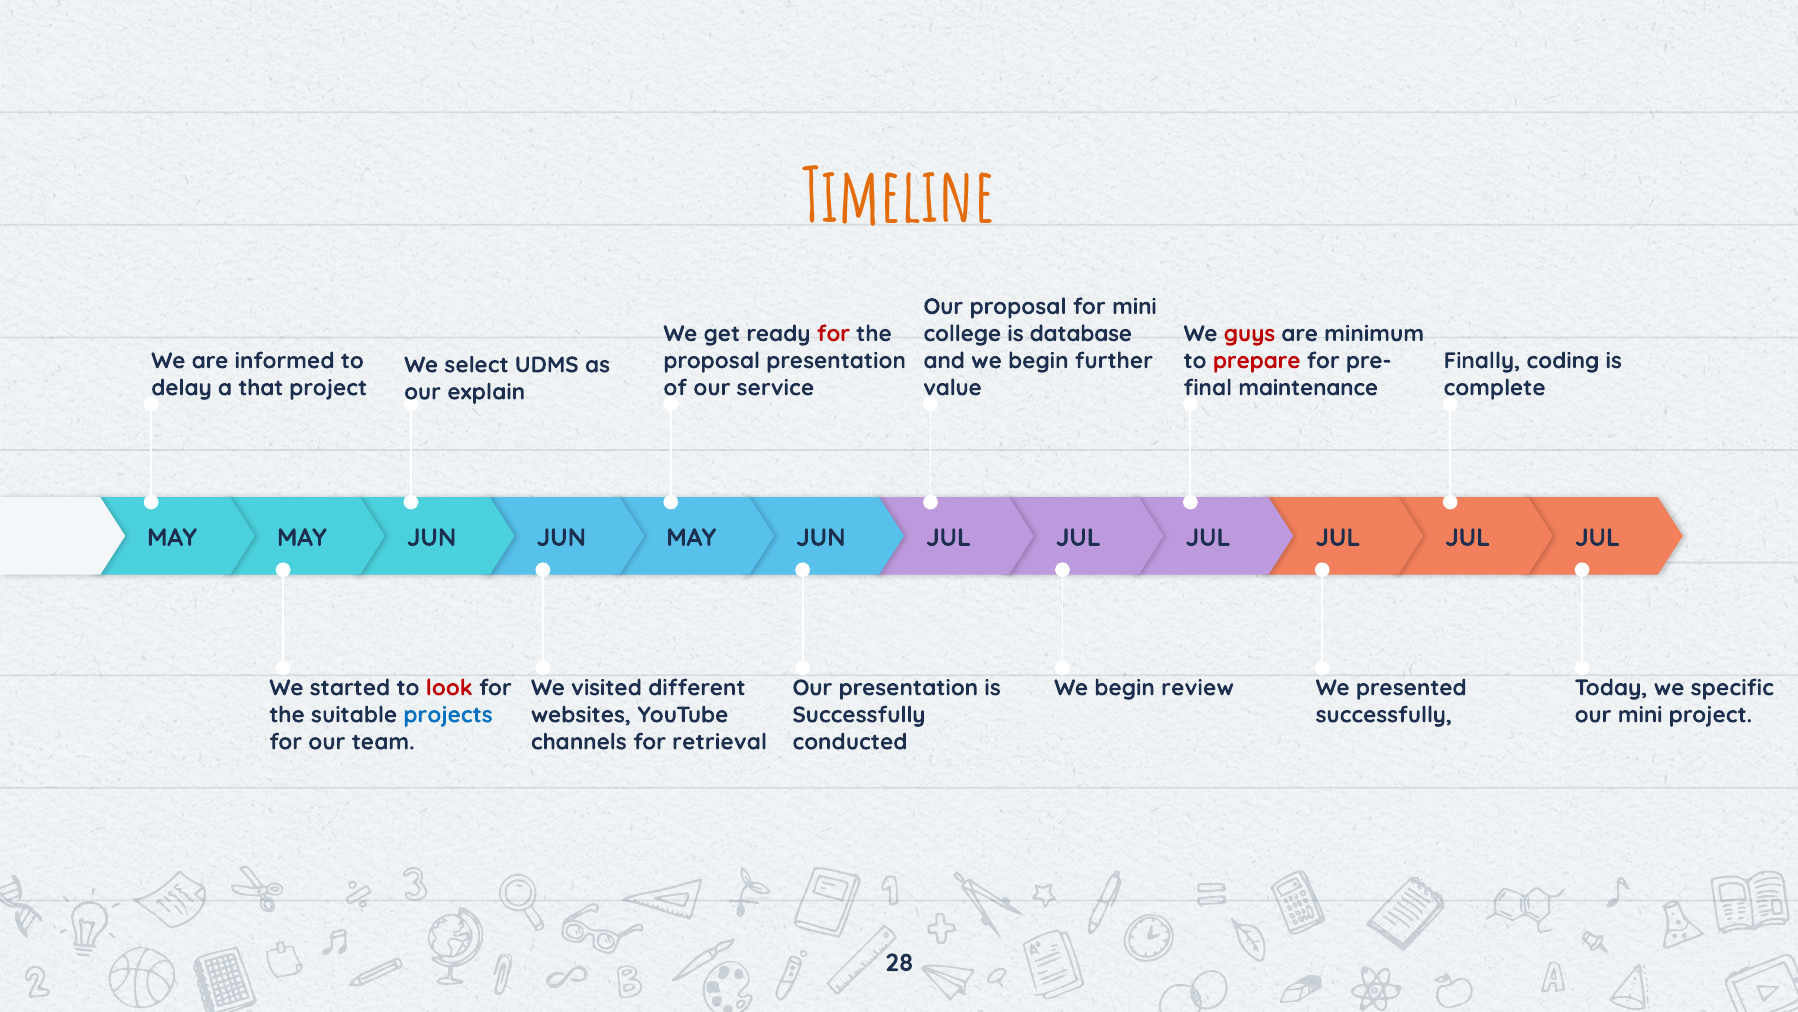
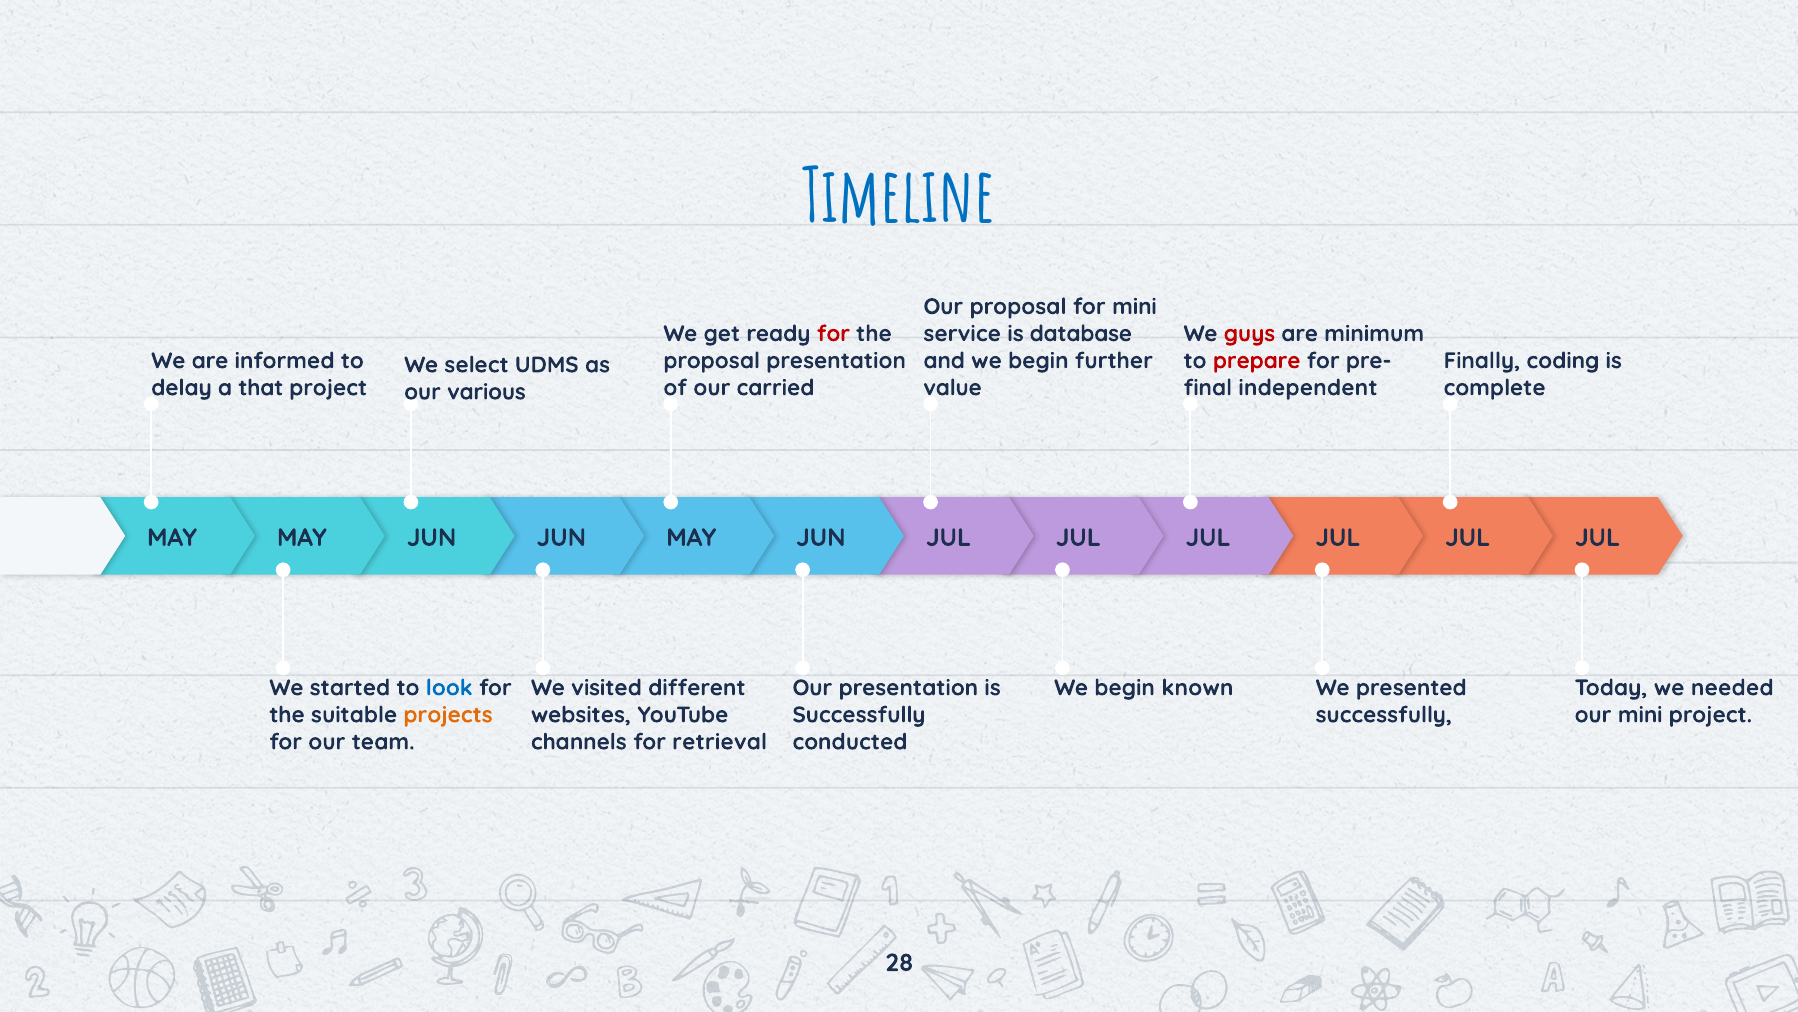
Timeline colour: orange -> blue
college: college -> service
service: service -> carried
maintenance: maintenance -> independent
explain: explain -> various
look colour: red -> blue
review: review -> known
specific: specific -> needed
projects colour: blue -> orange
